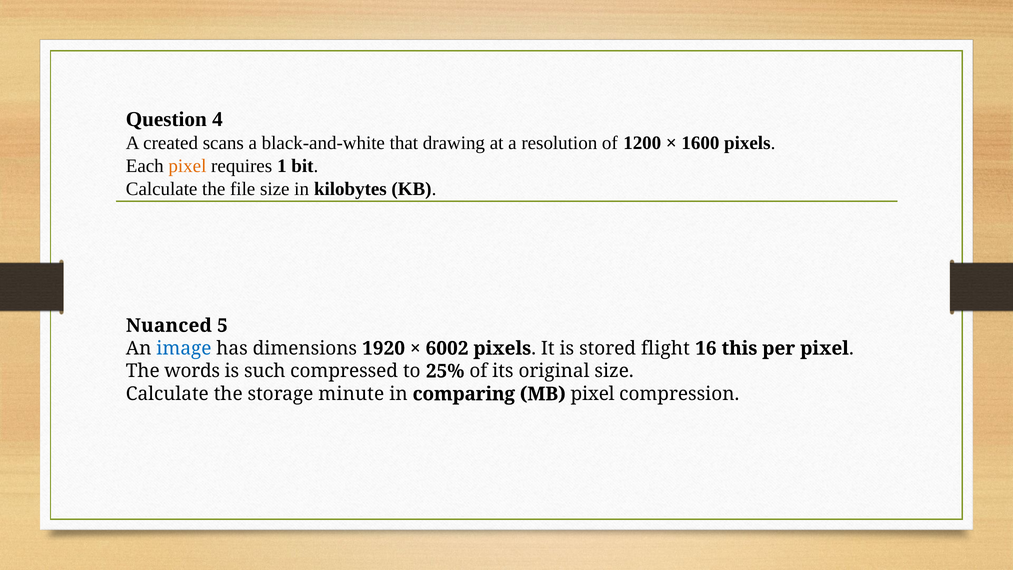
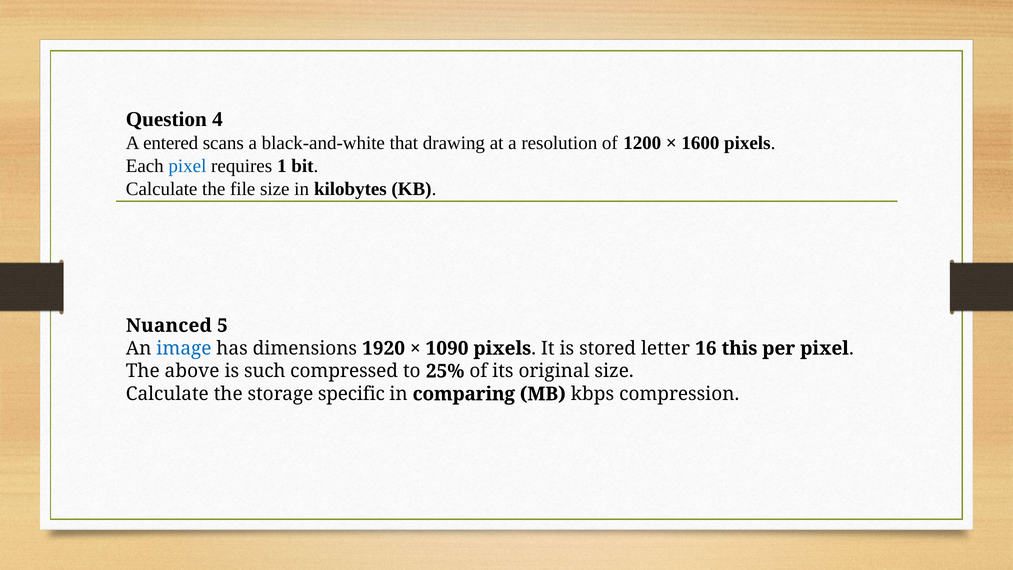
created: created -> entered
pixel at (187, 166) colour: orange -> blue
6002: 6002 -> 1090
flight: flight -> letter
words: words -> above
minute: minute -> specific
MB pixel: pixel -> kbps
